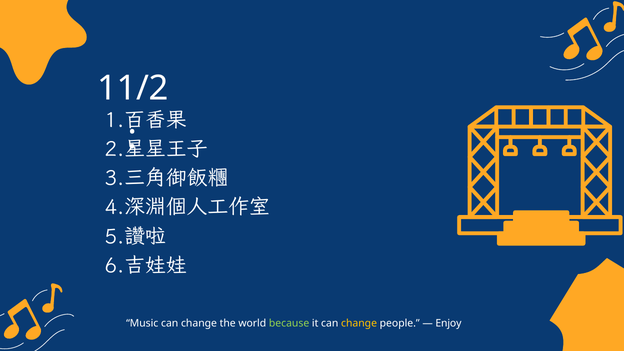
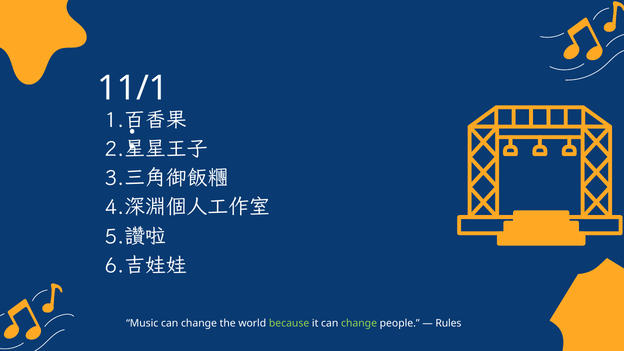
11/2: 11/2 -> 11/1
change at (359, 323) colour: yellow -> light green
Enjoy: Enjoy -> Rules
